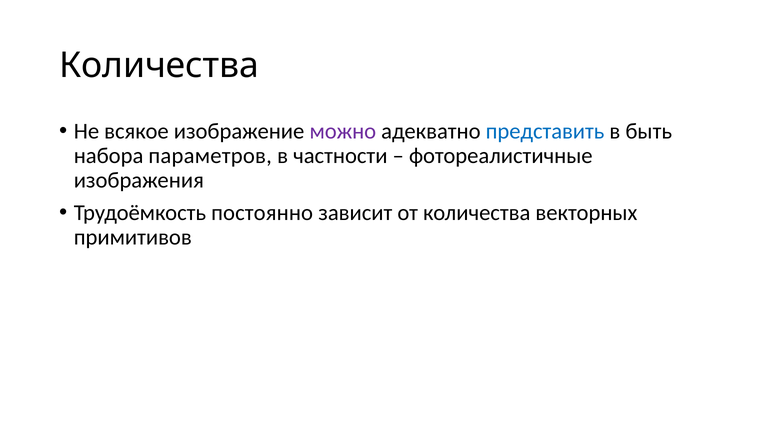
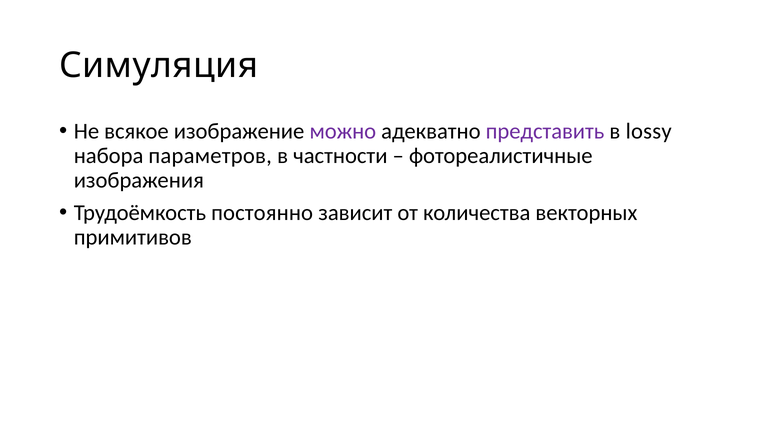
Количества at (159, 65): Количества -> Симуляция
представить colour: blue -> purple
быть: быть -> lossy
